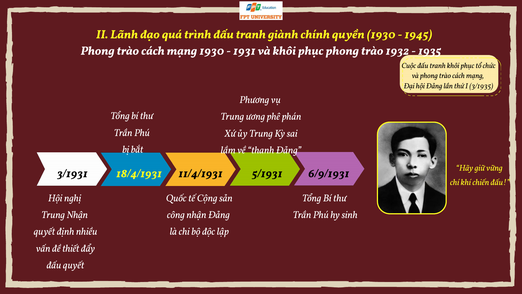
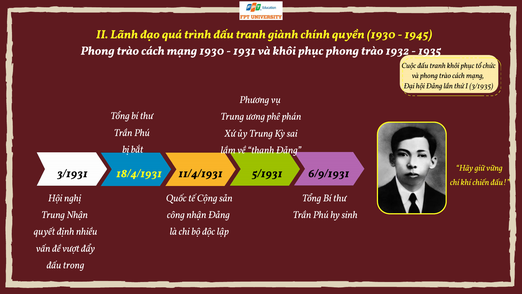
thiết: thiết -> vượt
đấu quyết: quyết -> trong
